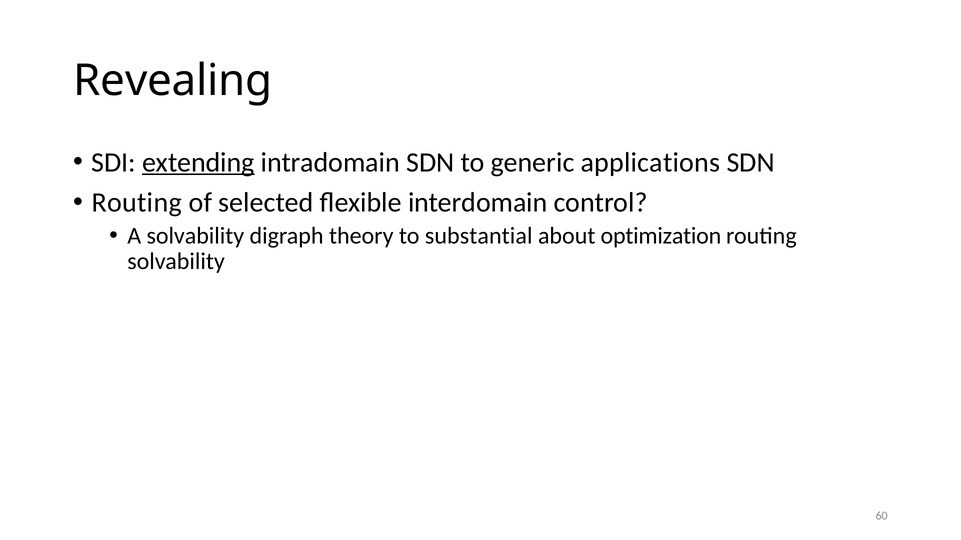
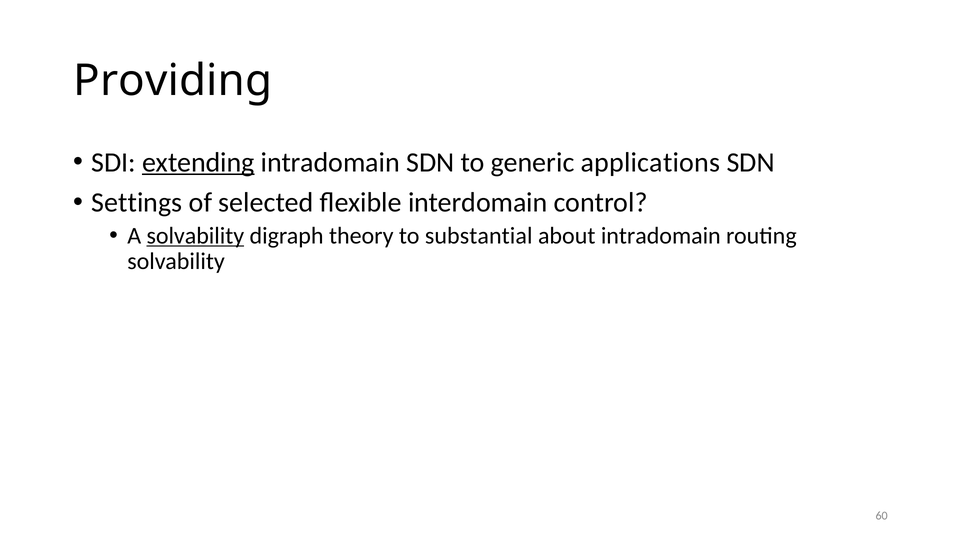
Revealing: Revealing -> Providing
Routing at (137, 203): Routing -> Settings
solvability at (195, 236) underline: none -> present
about optimization: optimization -> intradomain
